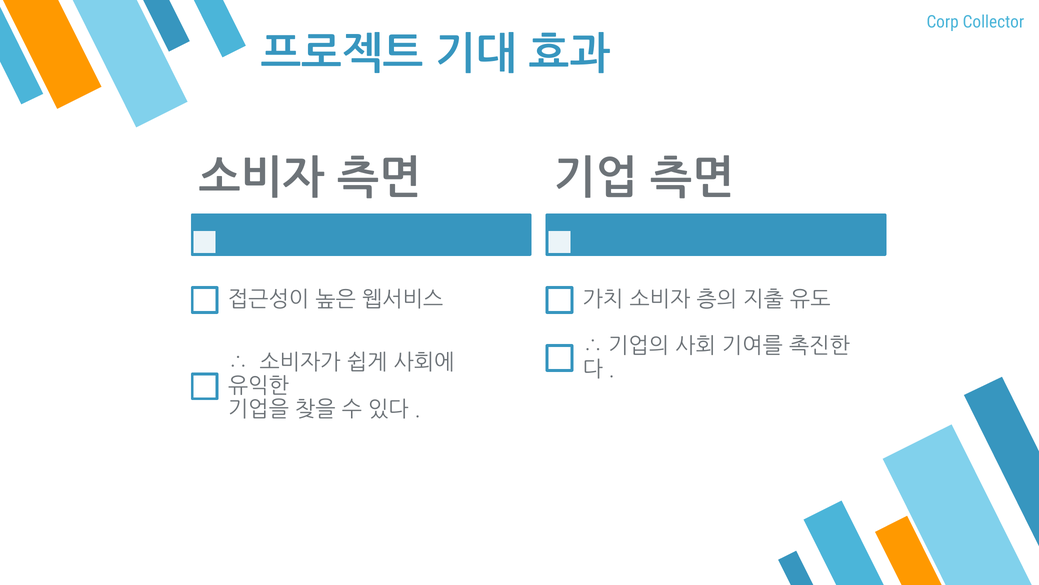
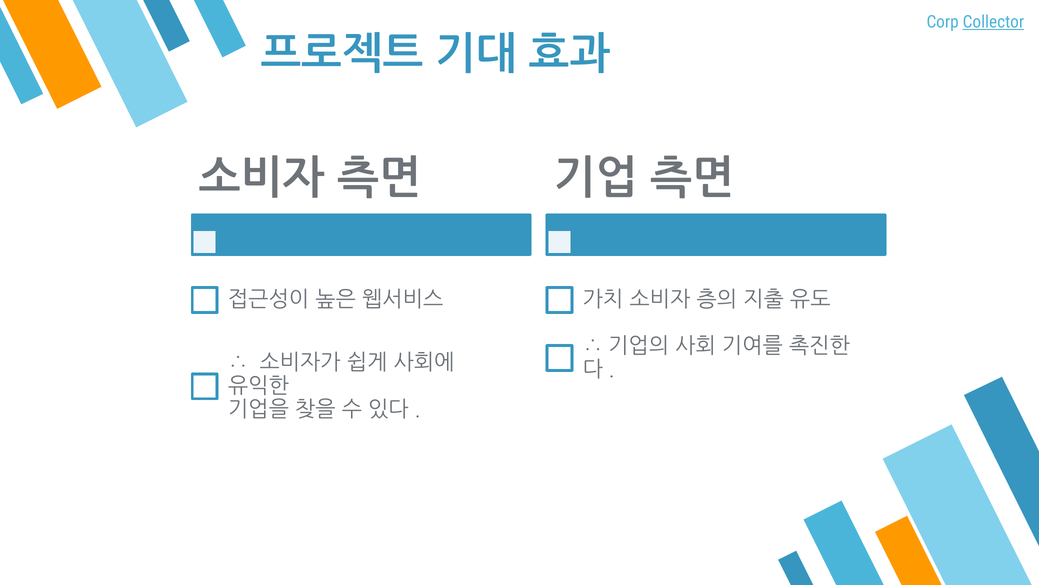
Collector underline: none -> present
